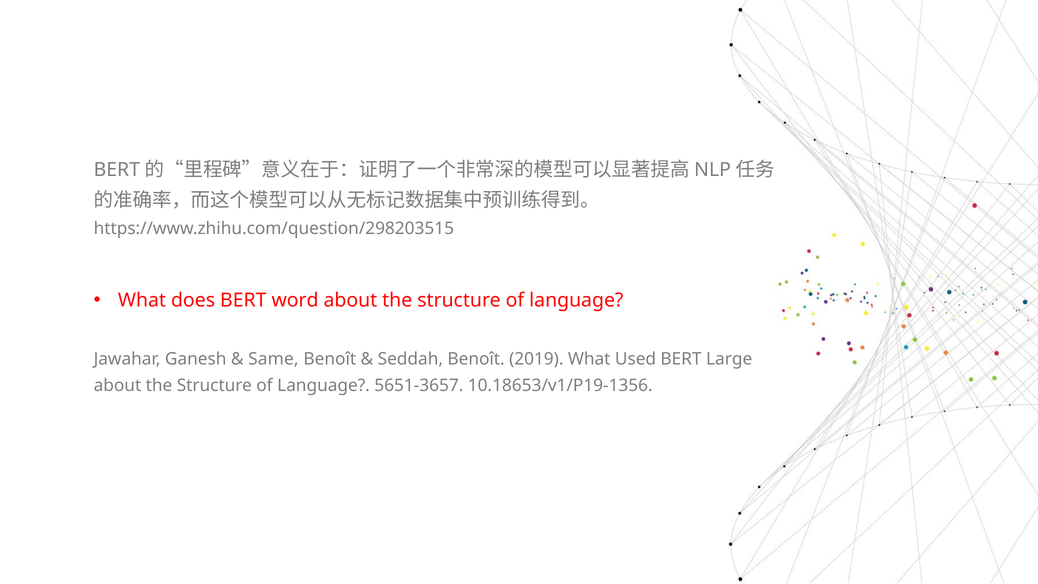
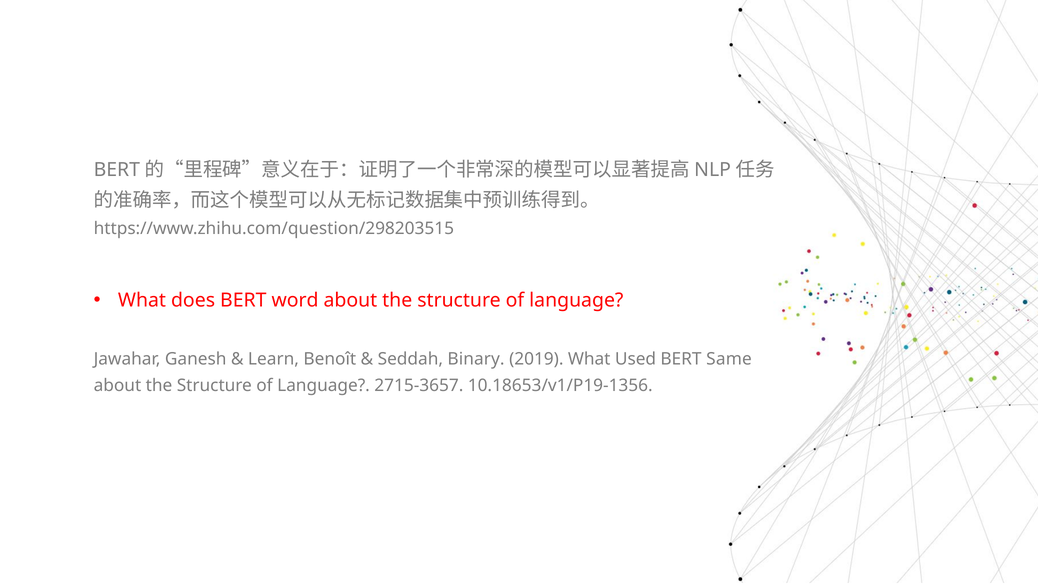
Same: Same -> Learn
Seddah Benoît: Benoît -> Binary
Large: Large -> Same
5651-3657: 5651-3657 -> 2715-3657
